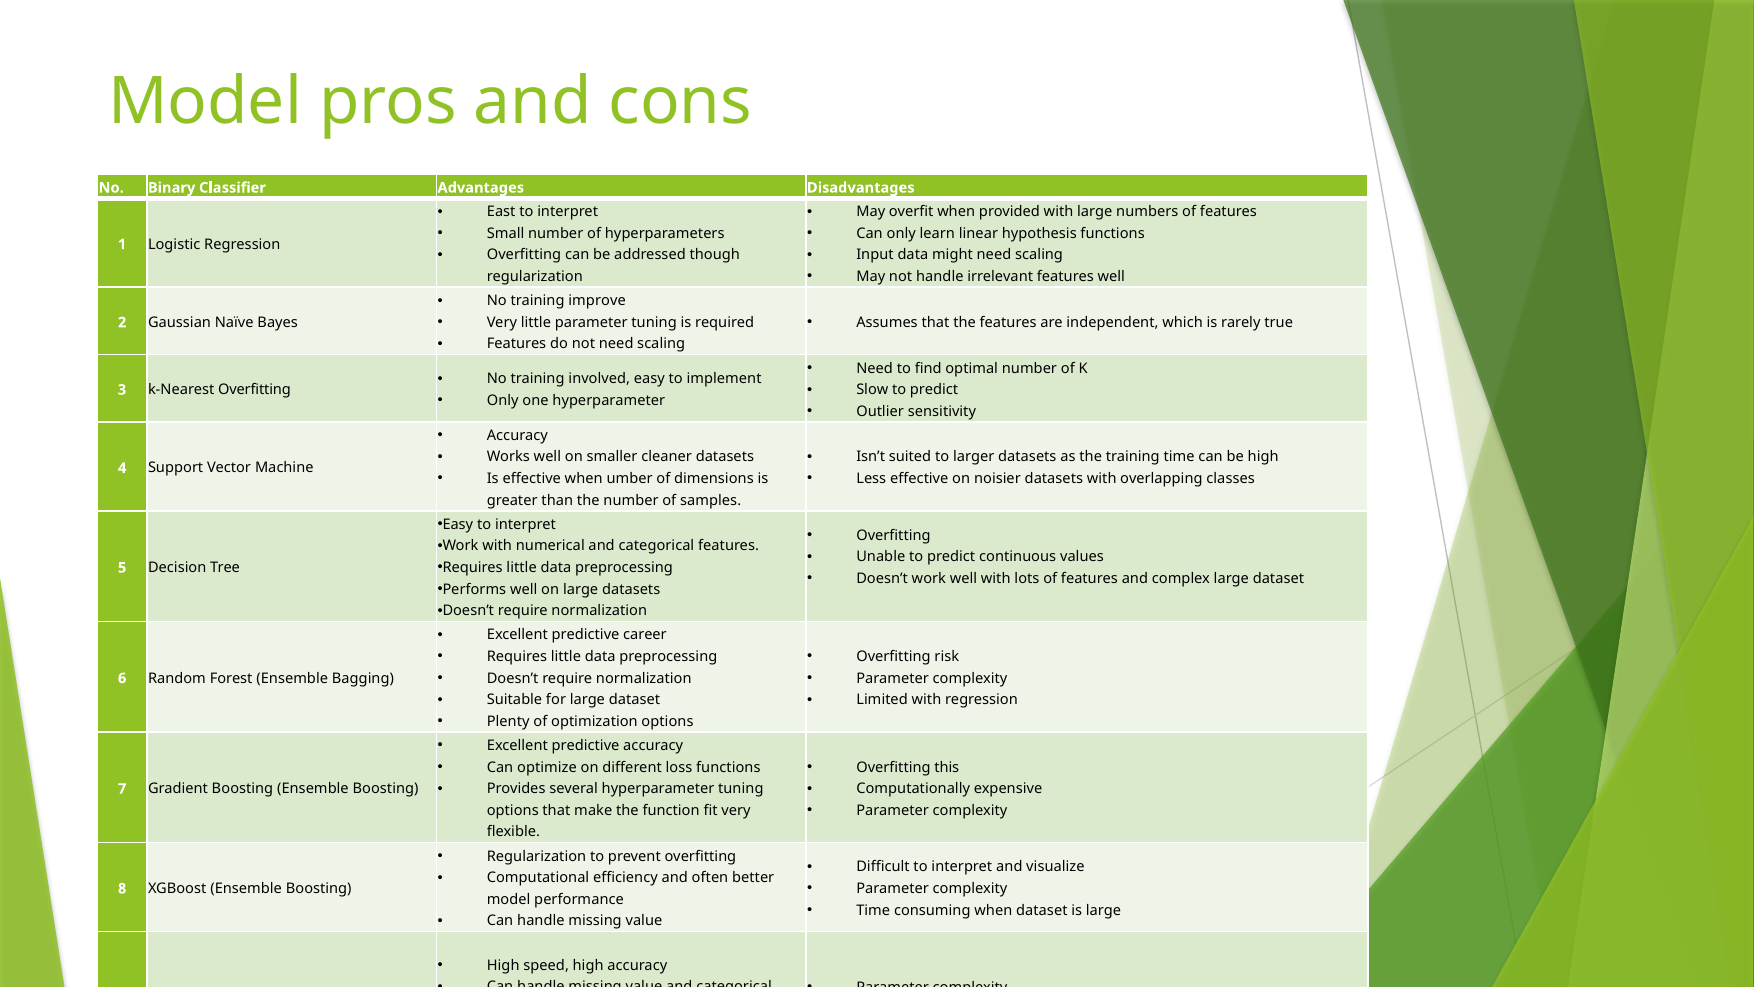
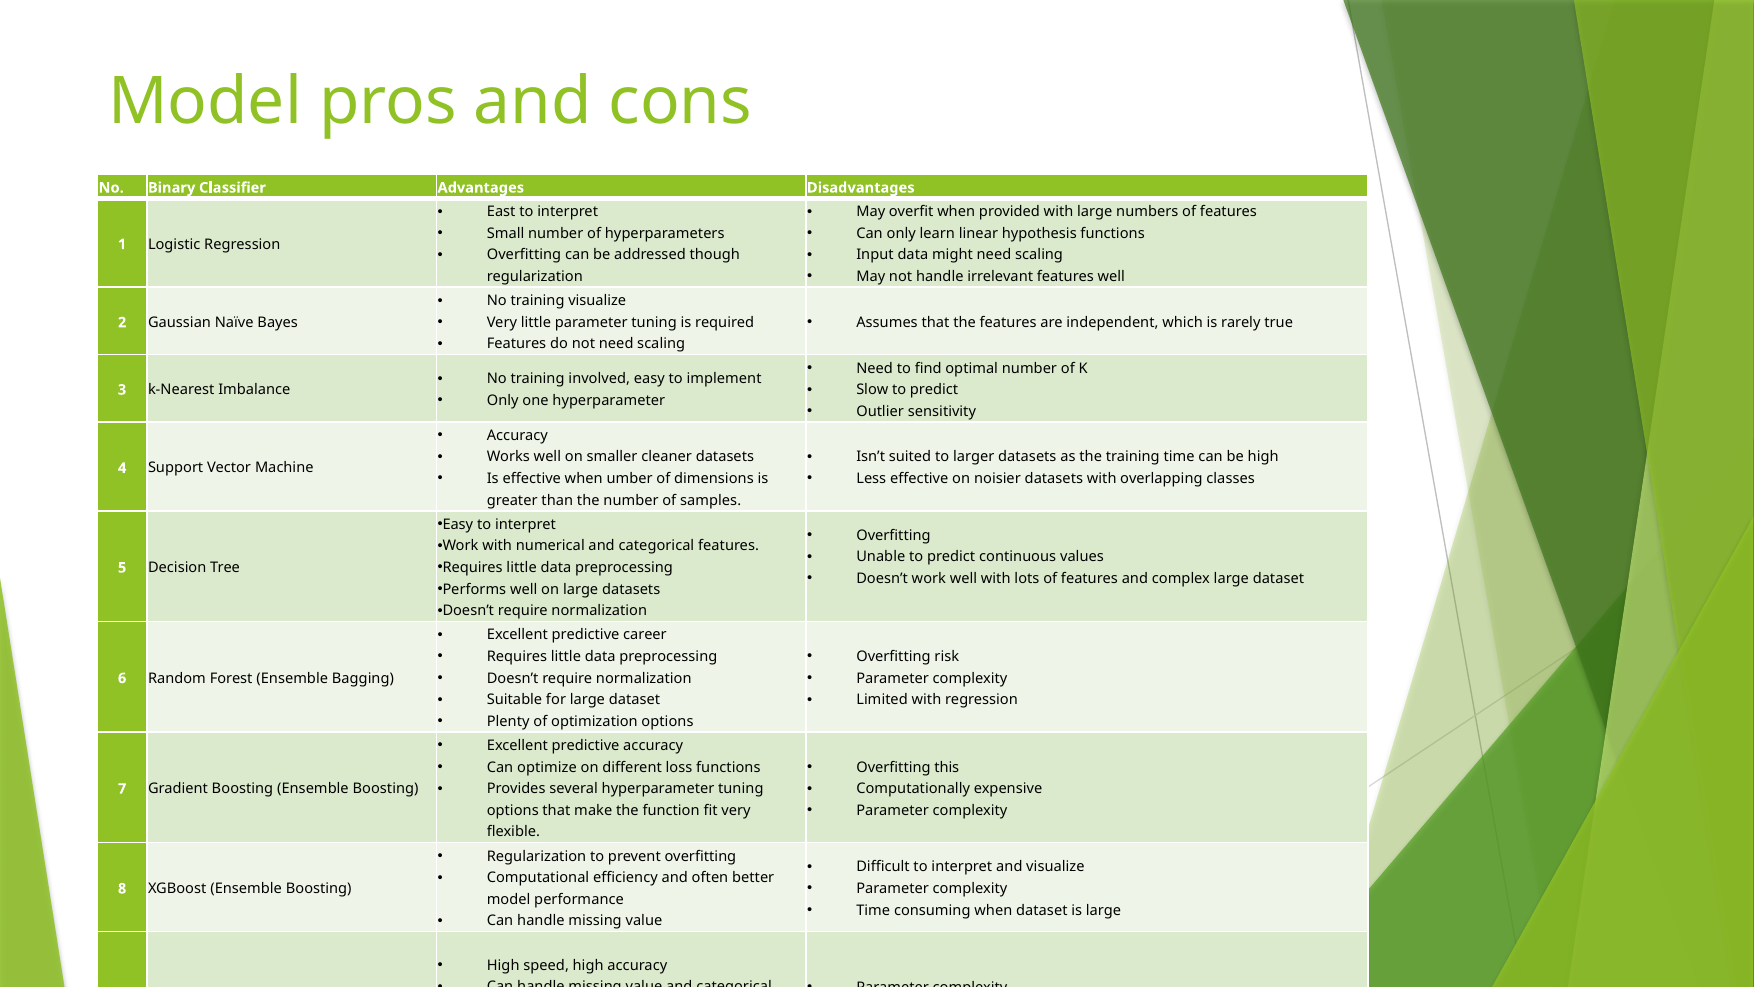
training improve: improve -> visualize
k-Nearest Overfitting: Overfitting -> Imbalance
